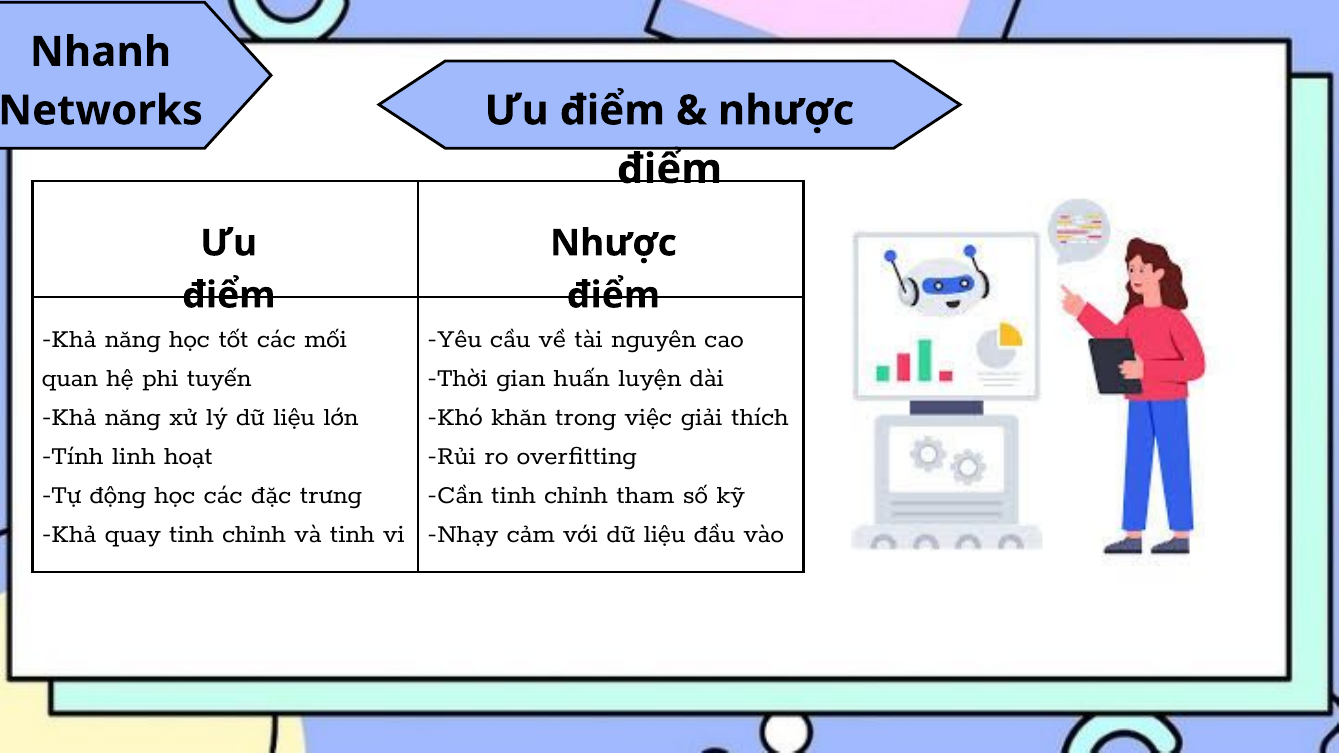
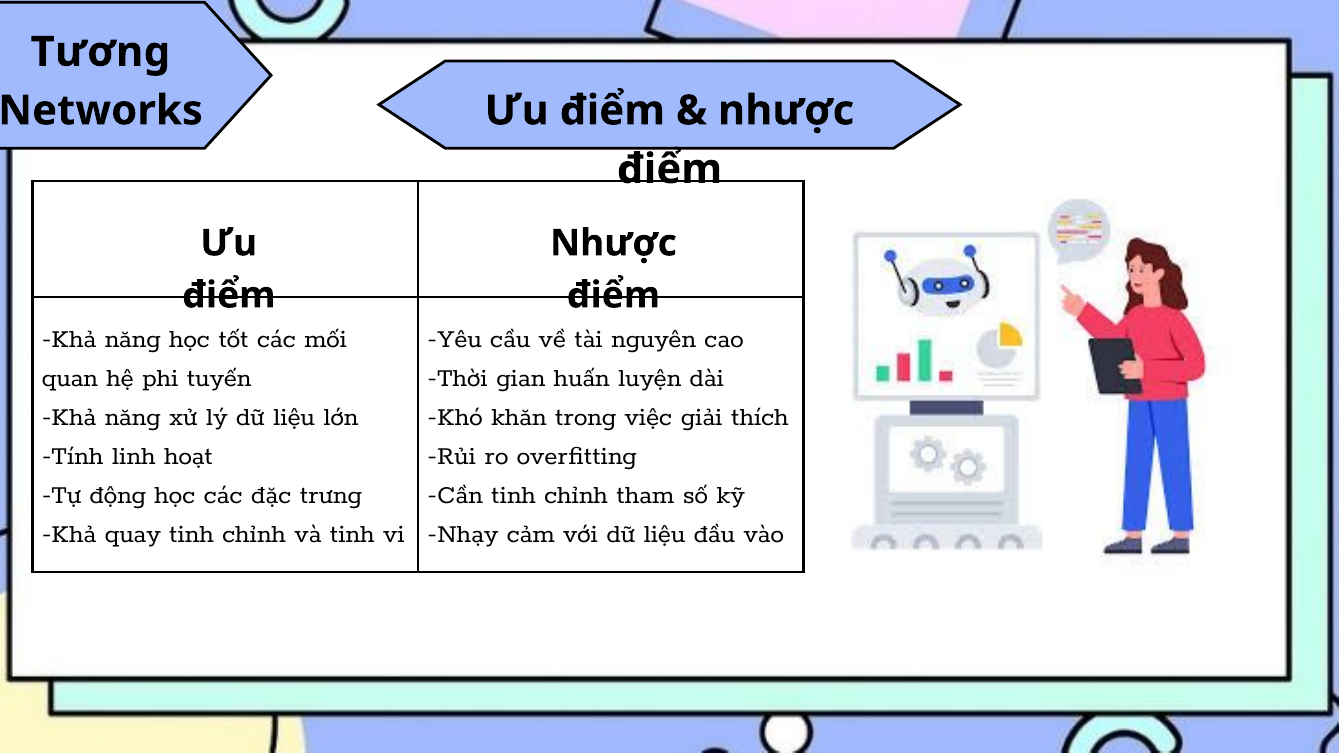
Nhanh: Nhanh -> Tương
